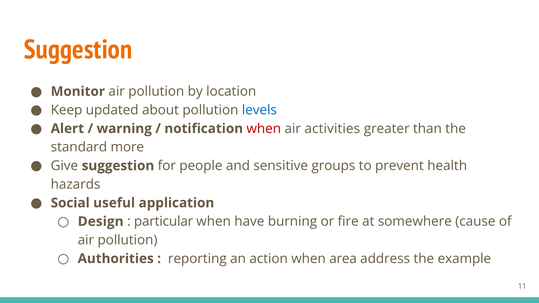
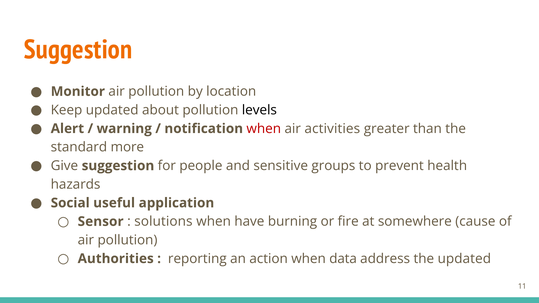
levels colour: blue -> black
Design: Design -> Sensor
particular: particular -> solutions
area: area -> data
the example: example -> updated
